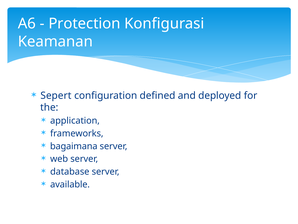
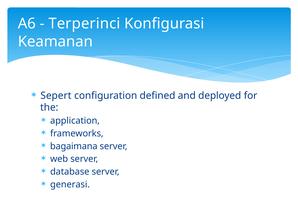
Protection: Protection -> Terperinci
available: available -> generasi
